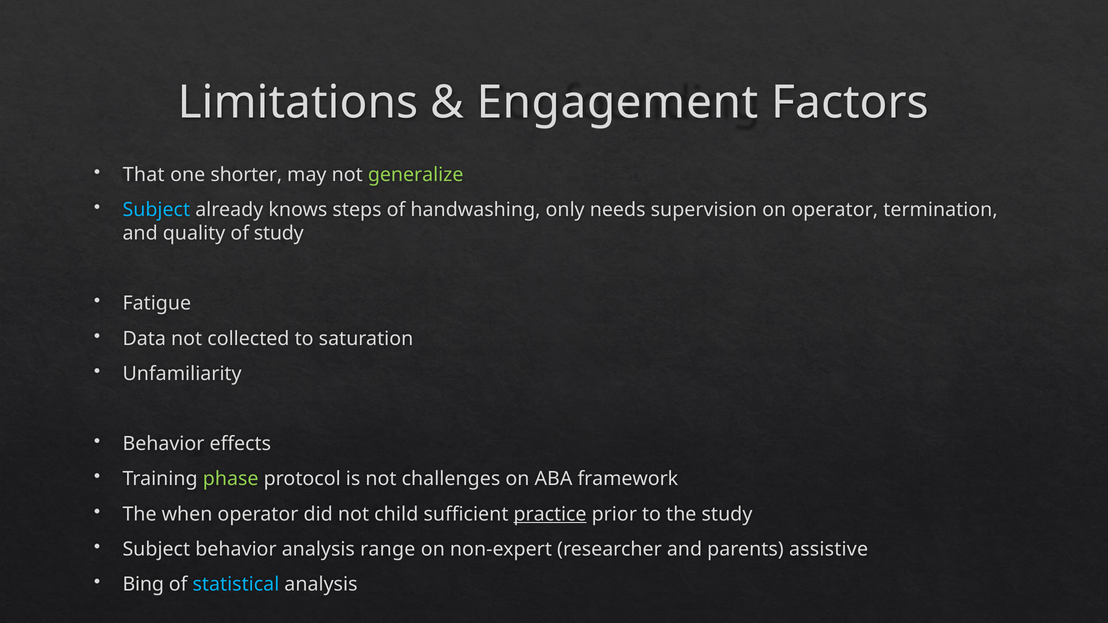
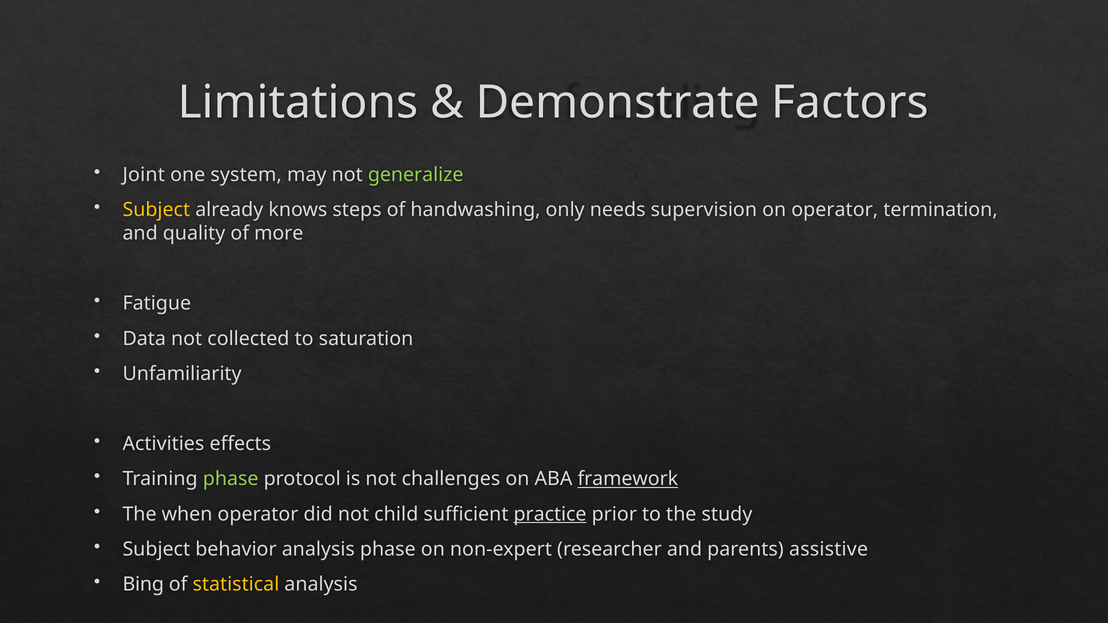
Engagement: Engagement -> Demonstrate
That: That -> Joint
shorter: shorter -> system
Subject at (156, 210) colour: light blue -> yellow
of study: study -> more
Behavior at (163, 444): Behavior -> Activities
framework underline: none -> present
analysis range: range -> phase
statistical colour: light blue -> yellow
